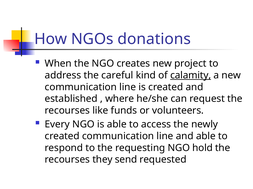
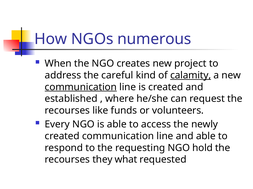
donations: donations -> numerous
communication at (81, 87) underline: none -> present
send: send -> what
